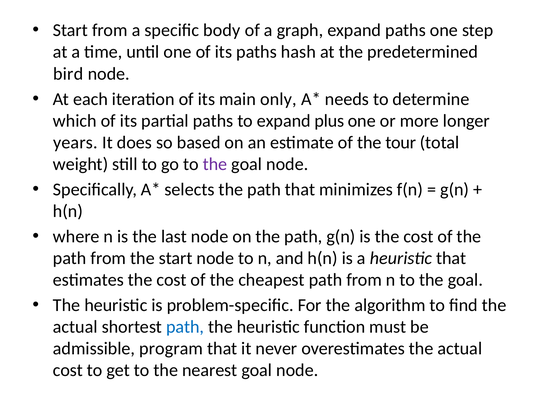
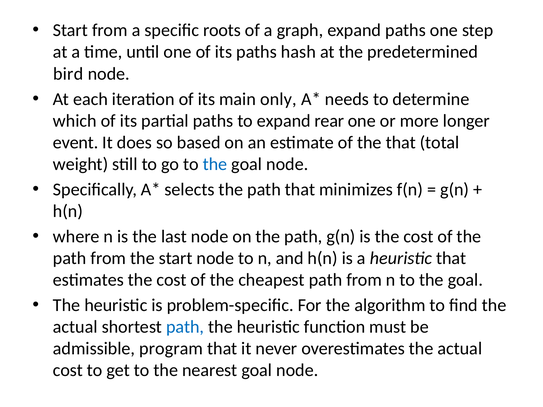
body: body -> roots
plus: plus -> rear
years: years -> event
the tour: tour -> that
the at (215, 164) colour: purple -> blue
